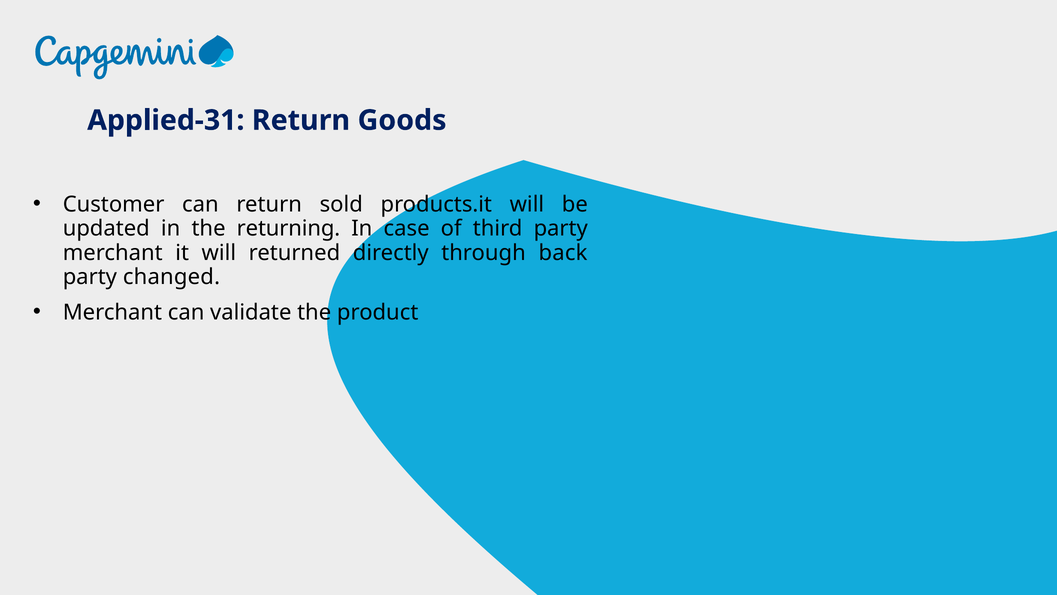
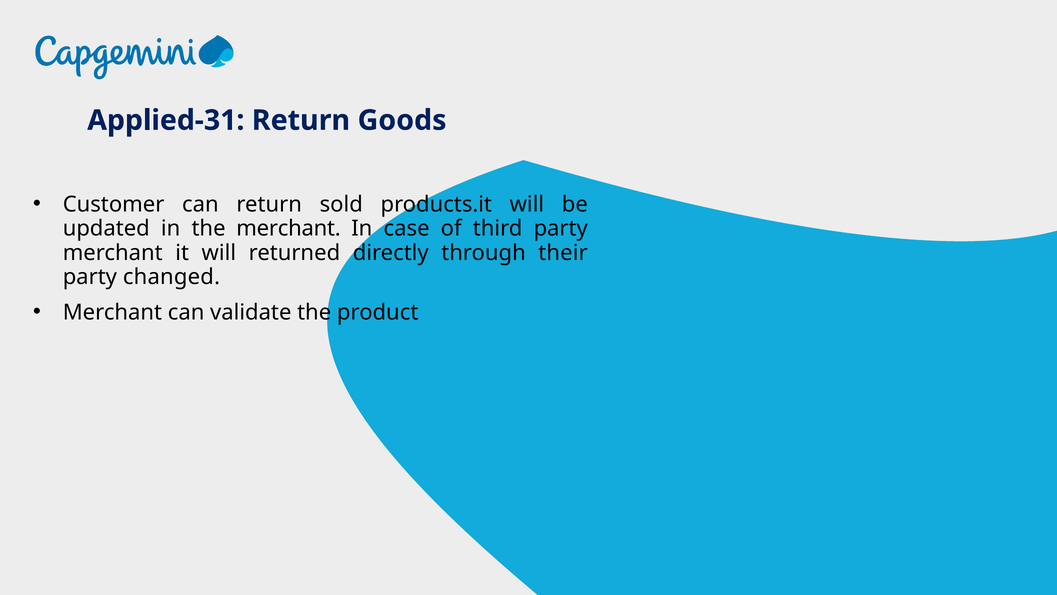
the returning: returning -> merchant
back: back -> their
